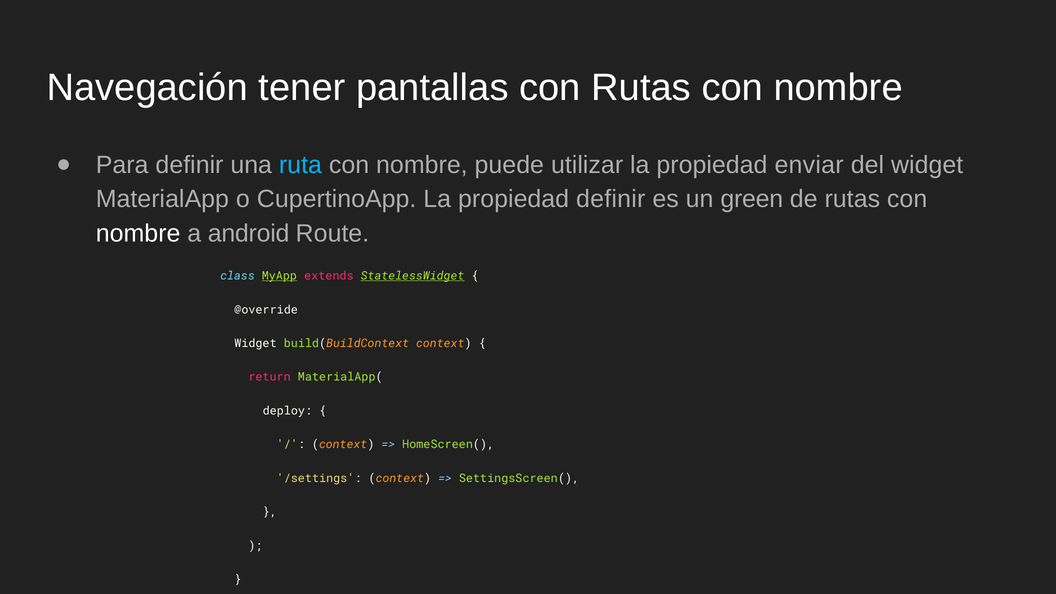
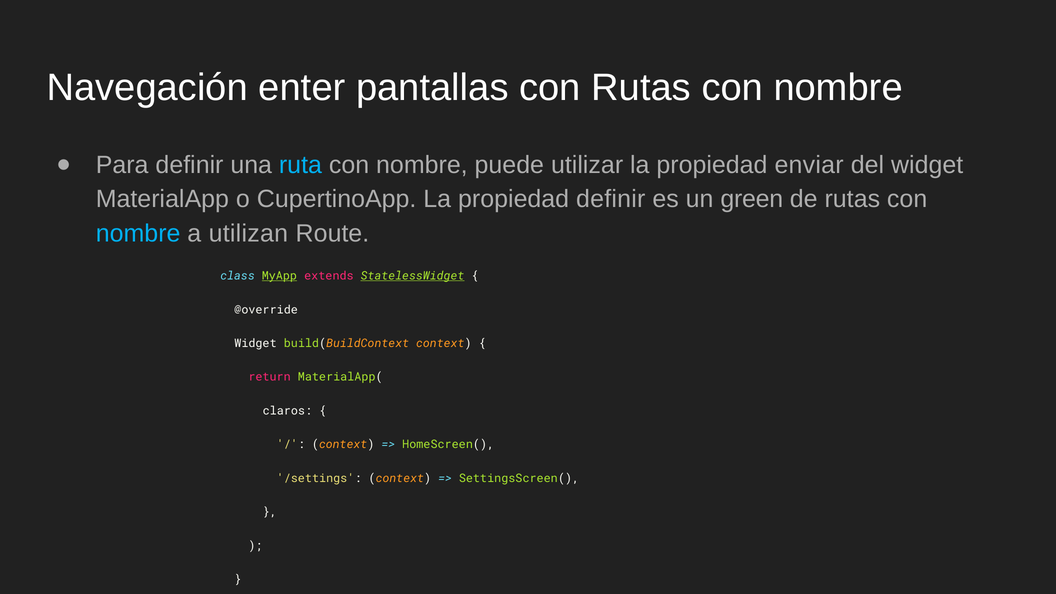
tener: tener -> enter
nombre at (138, 234) colour: white -> light blue
android: android -> utilizan
deploy: deploy -> claros
